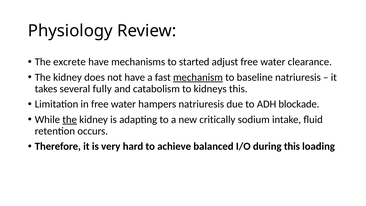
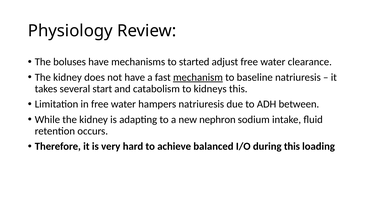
excrete: excrete -> boluses
fully: fully -> start
blockade: blockade -> between
the at (70, 119) underline: present -> none
critically: critically -> nephron
